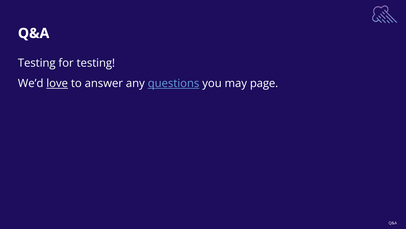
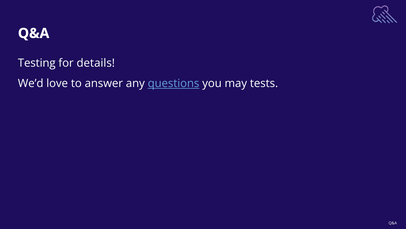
for testing: testing -> details
love underline: present -> none
page: page -> tests
